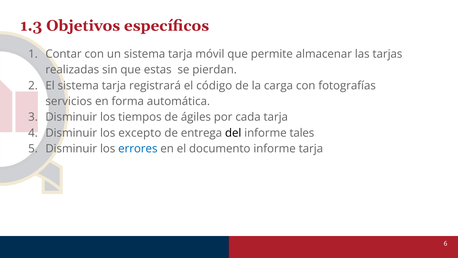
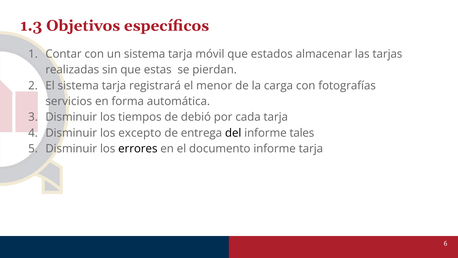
permite: permite -> estados
código: código -> menor
ágiles: ágiles -> debió
errores colour: blue -> black
